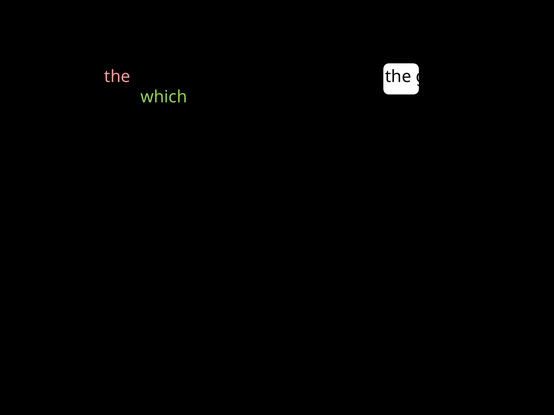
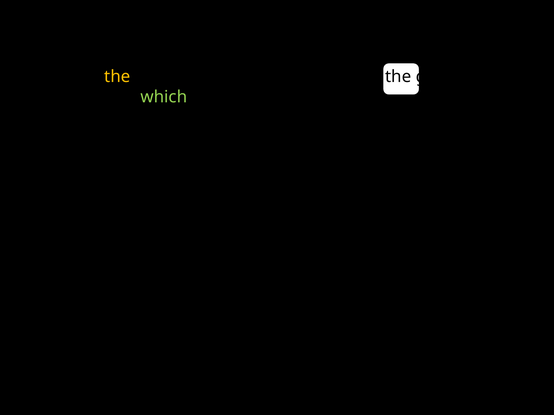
the at (117, 77) colour: pink -> yellow
